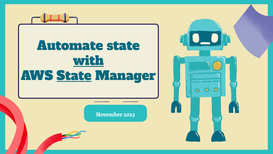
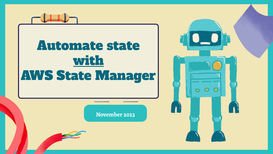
State at (74, 76) underline: present -> none
